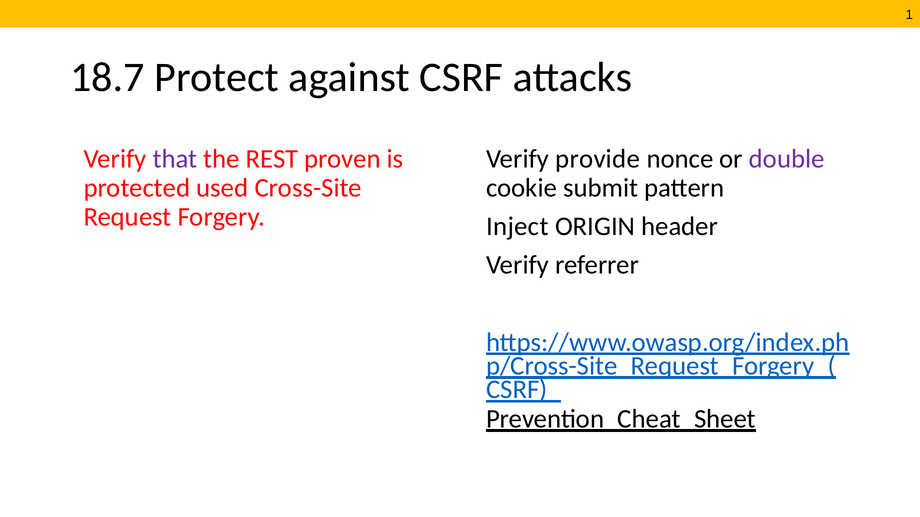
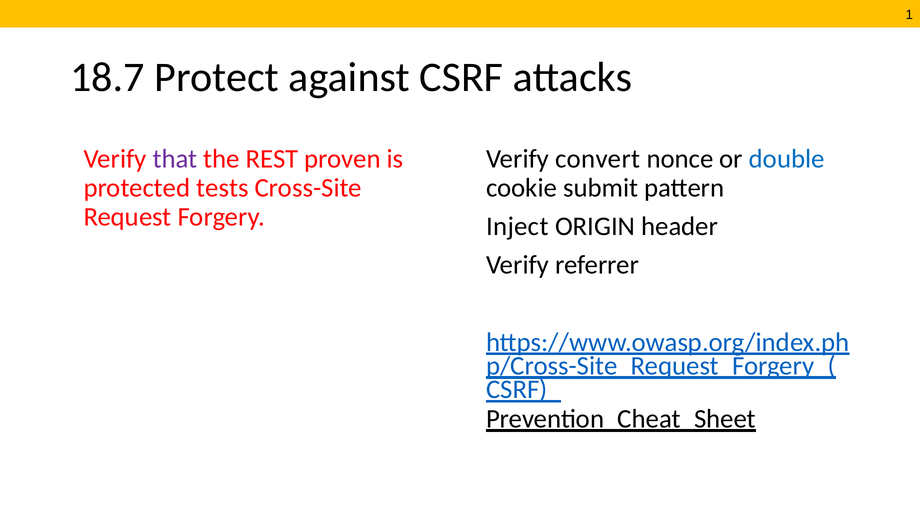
provide: provide -> convert
double colour: purple -> blue
used: used -> tests
